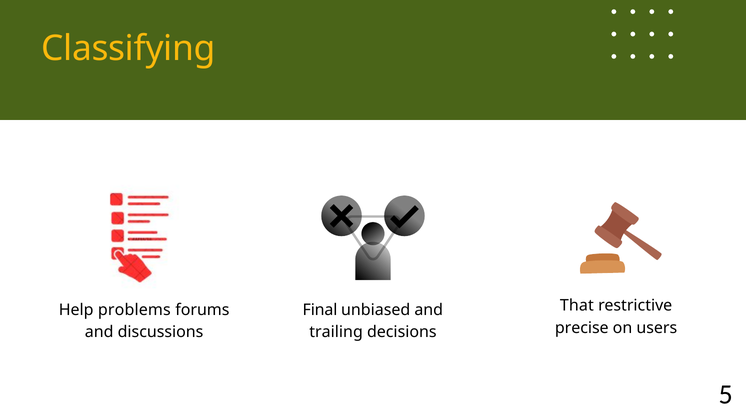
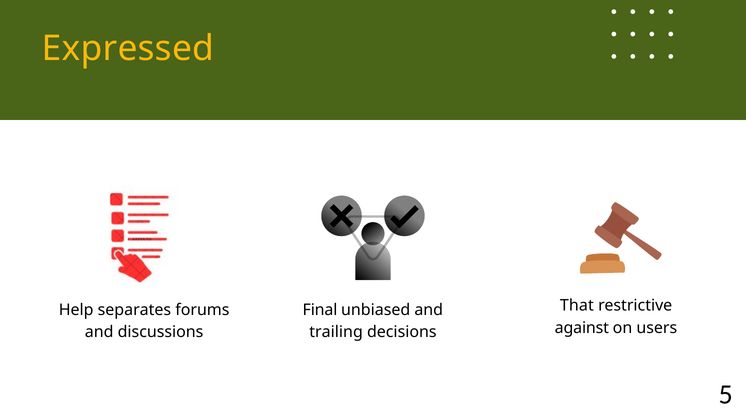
Classifying: Classifying -> Expressed
problems: problems -> separates
precise: precise -> against
